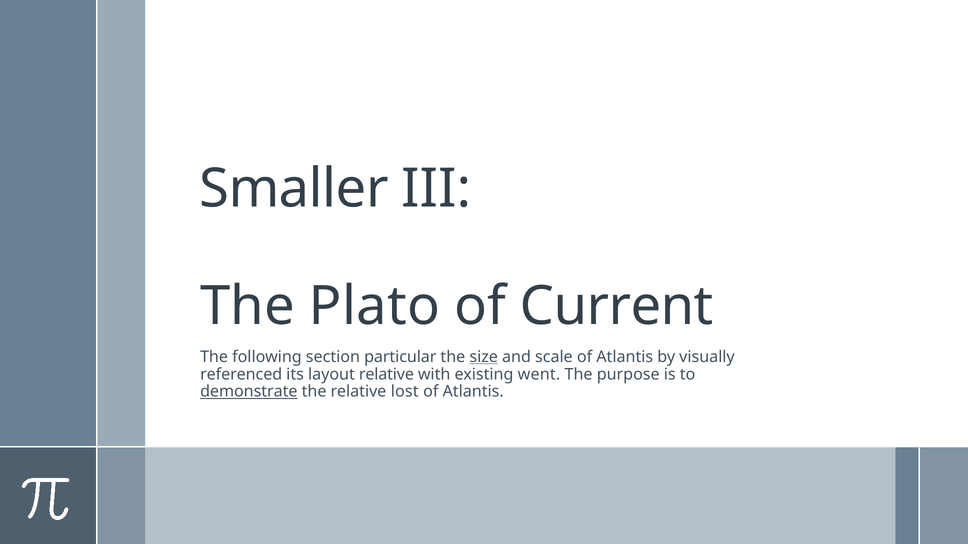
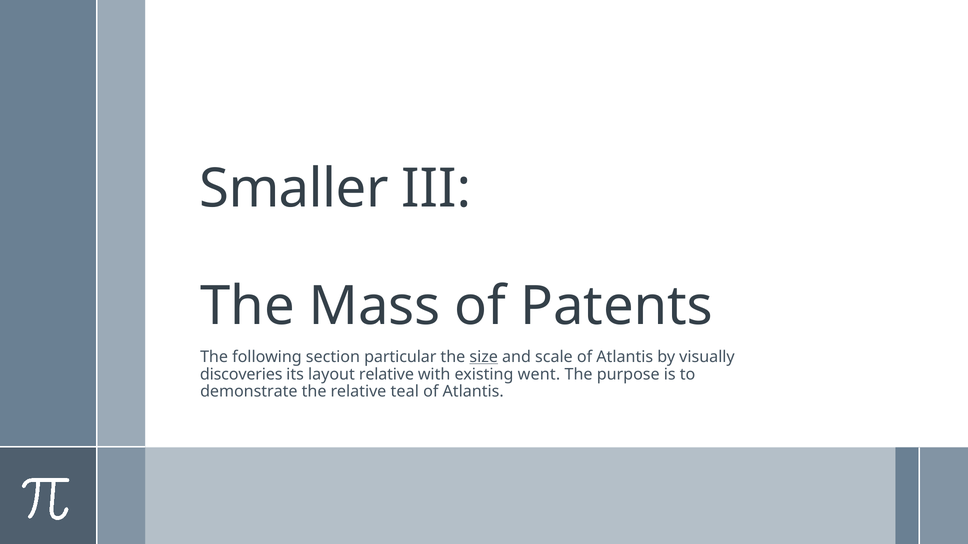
Plato: Plato -> Mass
Current: Current -> Patents
referenced: referenced -> discoveries
demonstrate underline: present -> none
lost: lost -> teal
